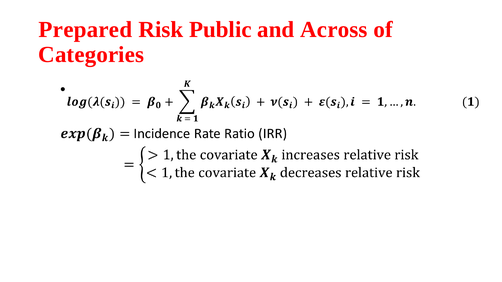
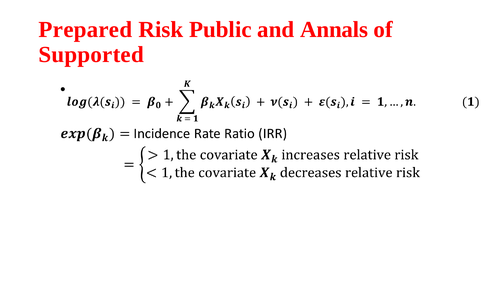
Across: Across -> Annals
Categories: Categories -> Supported
